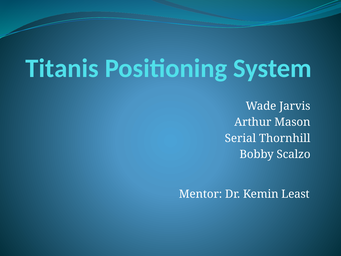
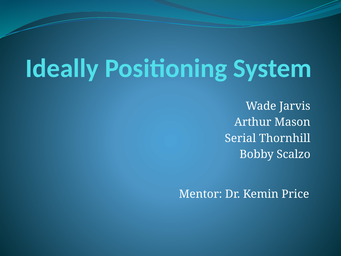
Titanis: Titanis -> Ideally
Least: Least -> Price
